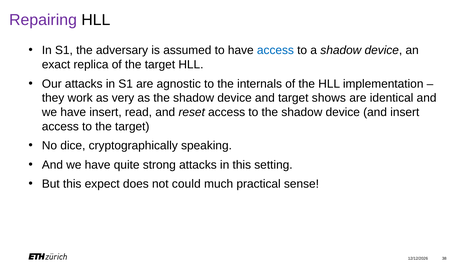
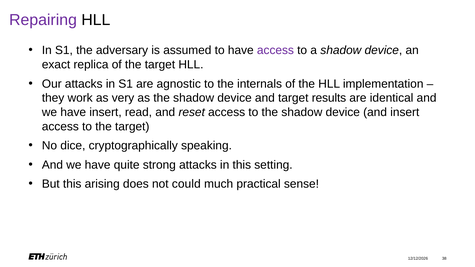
access at (275, 50) colour: blue -> purple
shows: shows -> results
expect: expect -> arising
